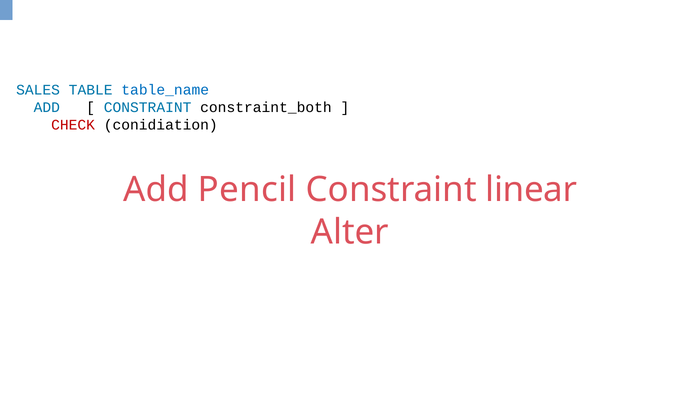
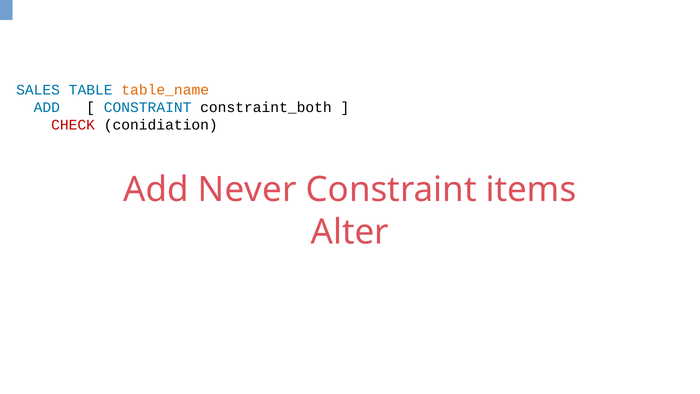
table_name colour: blue -> orange
Pencil: Pencil -> Never
linear: linear -> items
